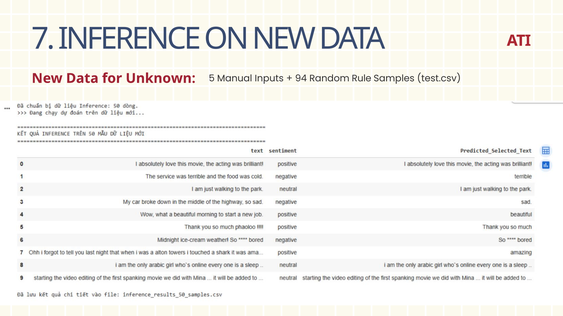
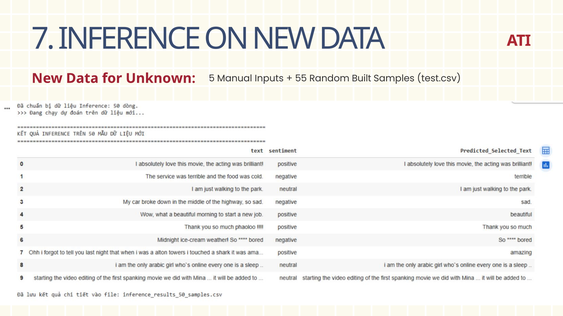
94: 94 -> 55
Rule: Rule -> Built
